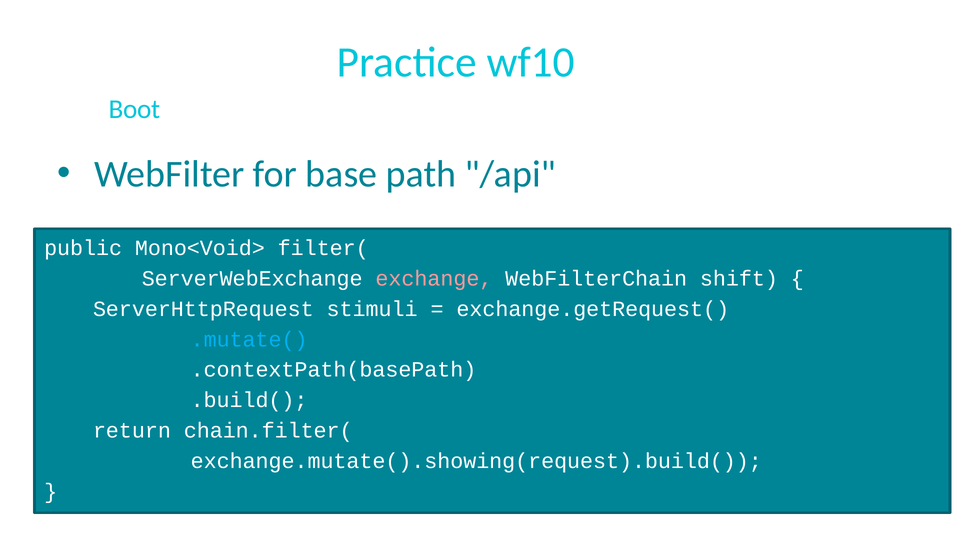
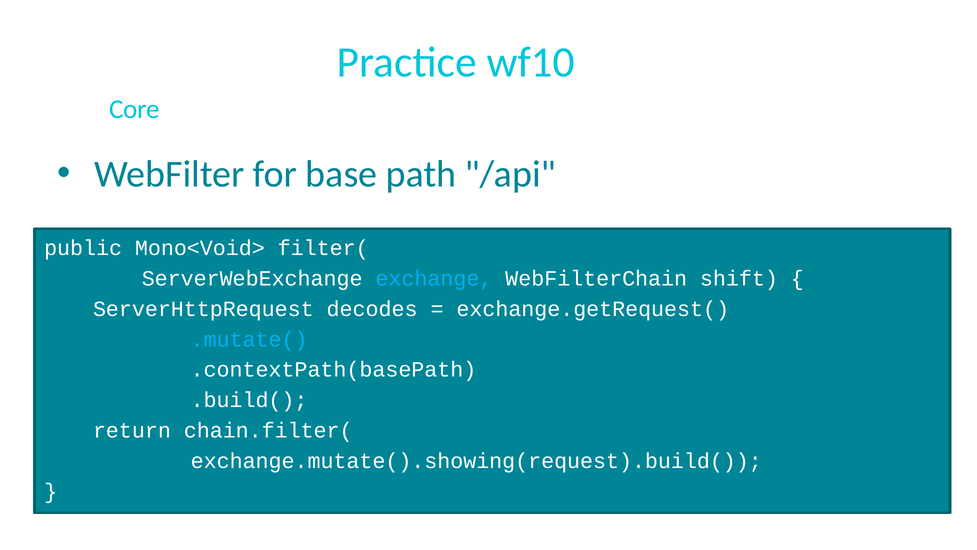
Boot: Boot -> Core
exchange colour: pink -> light blue
stimuli: stimuli -> decodes
